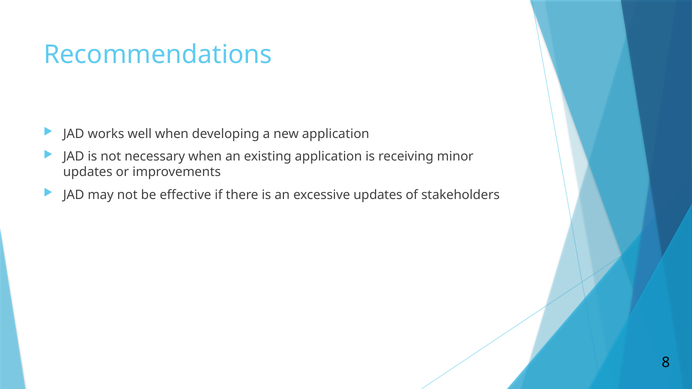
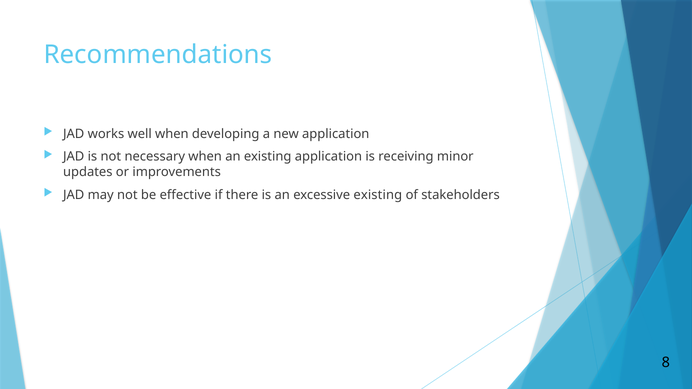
excessive updates: updates -> existing
